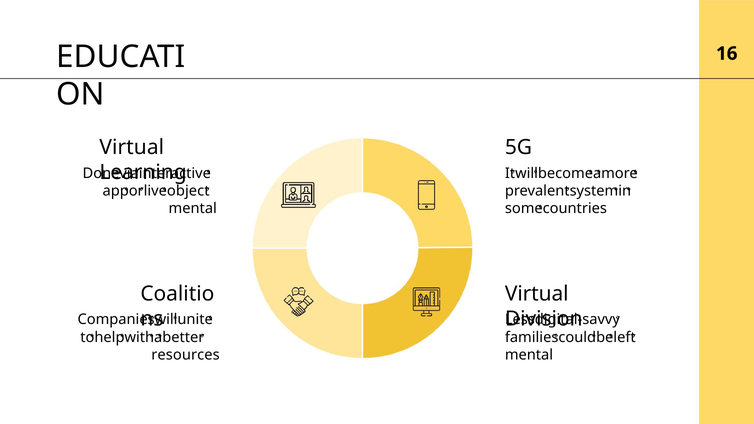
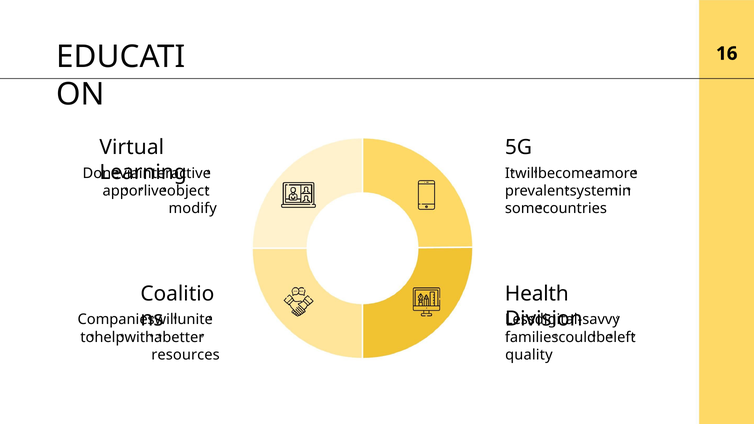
mental at (193, 209): mental -> modify
Virtual at (537, 294): Virtual -> Health
mental at (529, 355): mental -> quality
